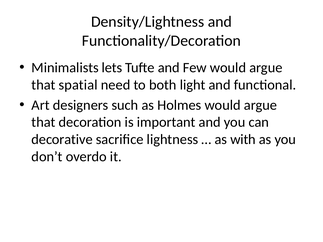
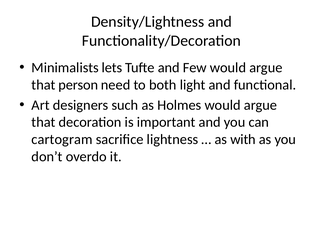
spatial: spatial -> person
decorative: decorative -> cartogram
